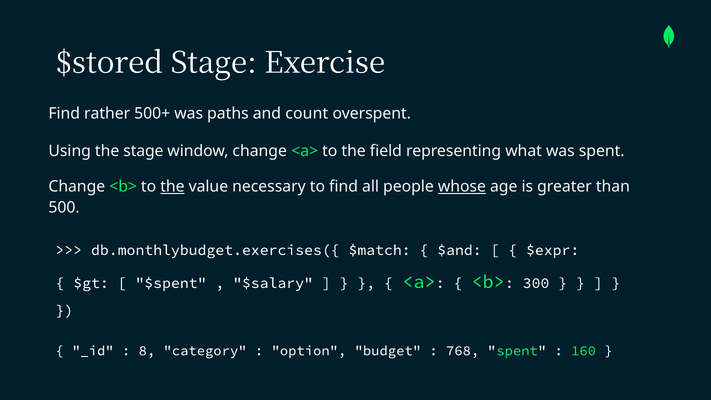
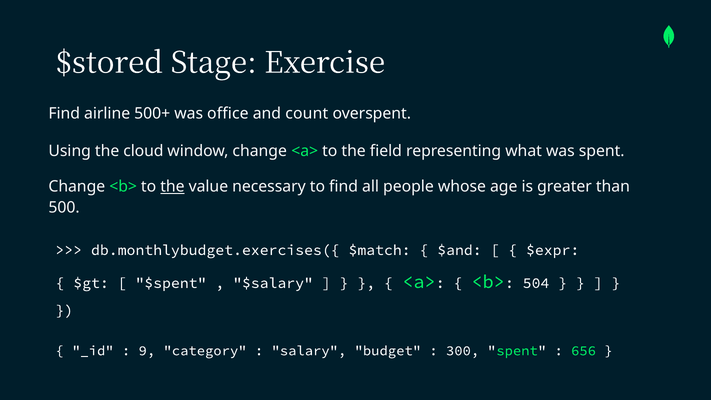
rather: rather -> airline
paths: paths -> office
the stage: stage -> cloud
whose underline: present -> none
300: 300 -> 504
8: 8 -> 9
option: option -> salary
768: 768 -> 300
160: 160 -> 656
